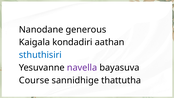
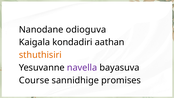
generous: generous -> odioguva
sthuthisiri colour: blue -> orange
thattutha: thattutha -> promises
